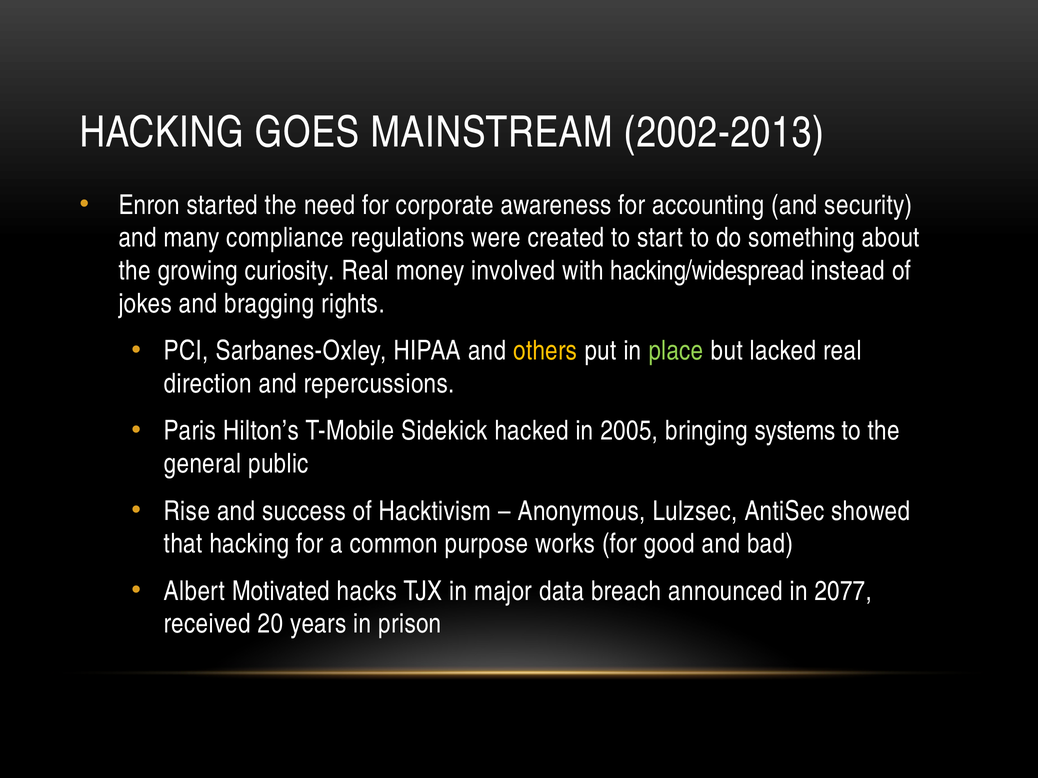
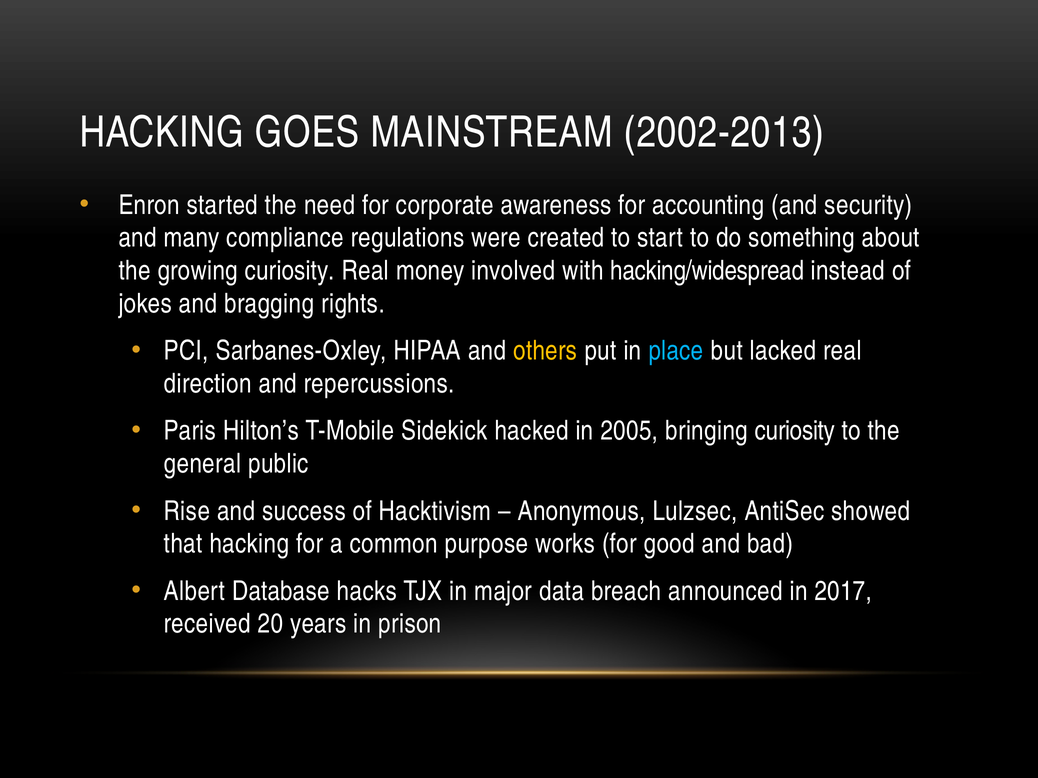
place colour: light green -> light blue
bringing systems: systems -> curiosity
Motivated: Motivated -> Database
2077: 2077 -> 2017
